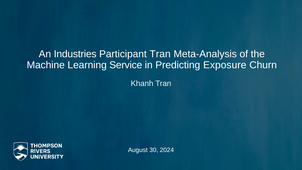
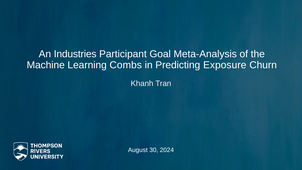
Participant Tran: Tran -> Goal
Service: Service -> Combs
